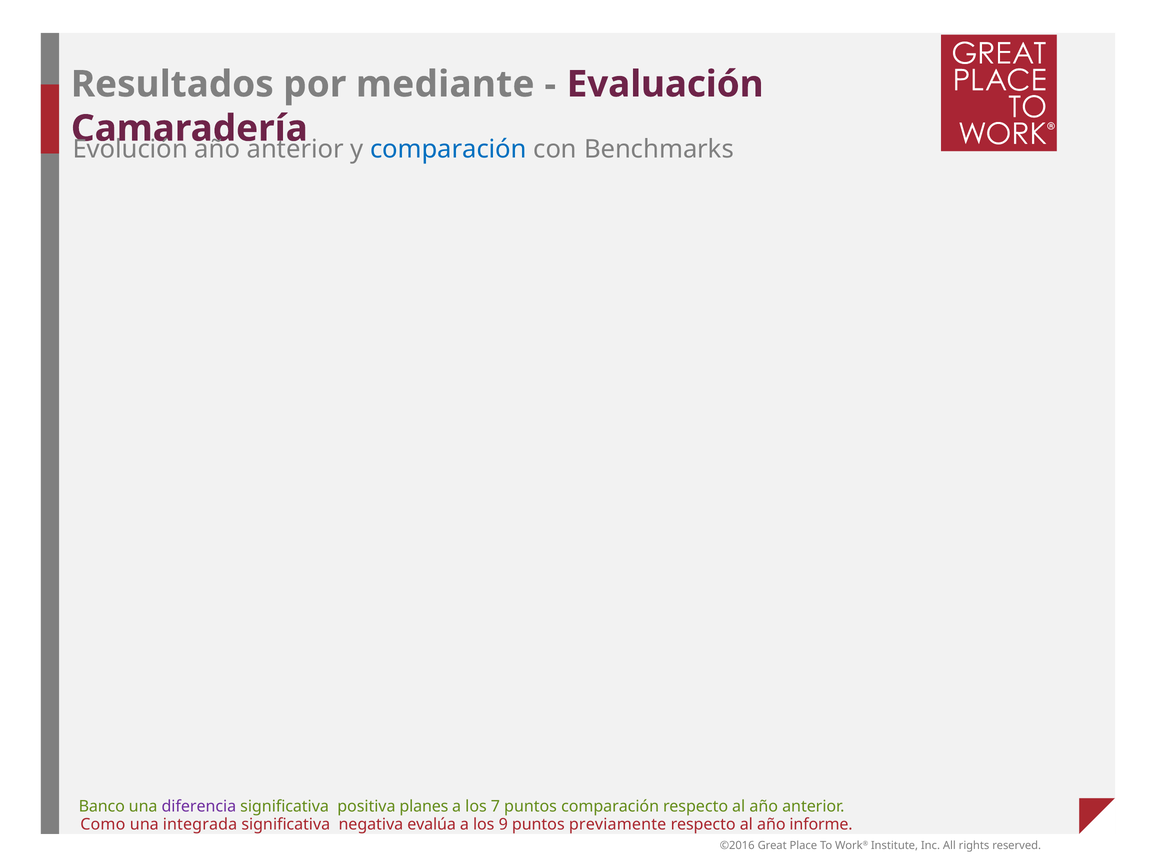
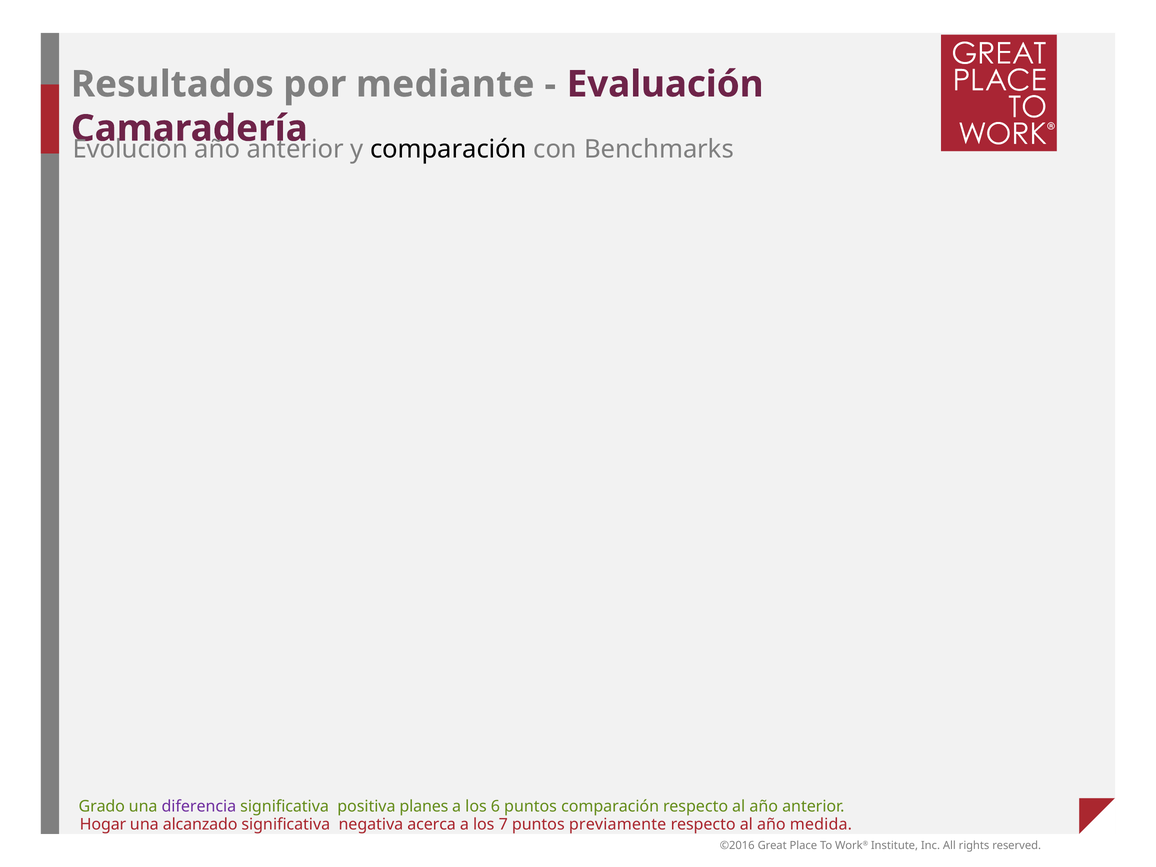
comparación at (448, 150) colour: blue -> black
Banco: Banco -> Grado
7: 7 -> 6
Como: Como -> Hogar
integrada: integrada -> alcanzado
evalúa: evalúa -> acerca
9: 9 -> 7
informe: informe -> medida
